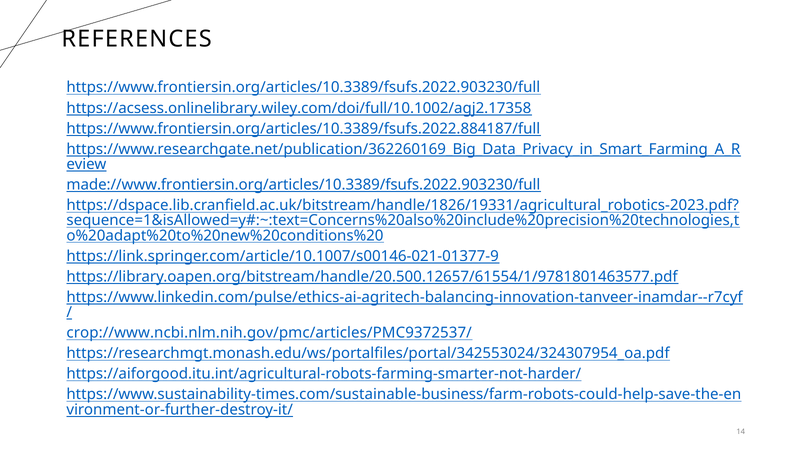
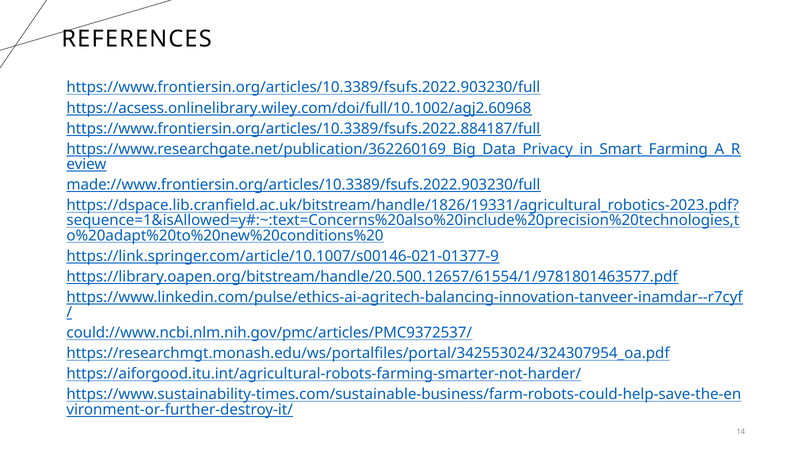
https://acsess.onlinelibrary.wiley.com/doi/full/10.1002/agj2.17358: https://acsess.onlinelibrary.wiley.com/doi/full/10.1002/agj2.17358 -> https://acsess.onlinelibrary.wiley.com/doi/full/10.1002/agj2.60968
crop://www.ncbi.nlm.nih.gov/pmc/articles/PMC9372537/: crop://www.ncbi.nlm.nih.gov/pmc/articles/PMC9372537/ -> could://www.ncbi.nlm.nih.gov/pmc/articles/PMC9372537/
